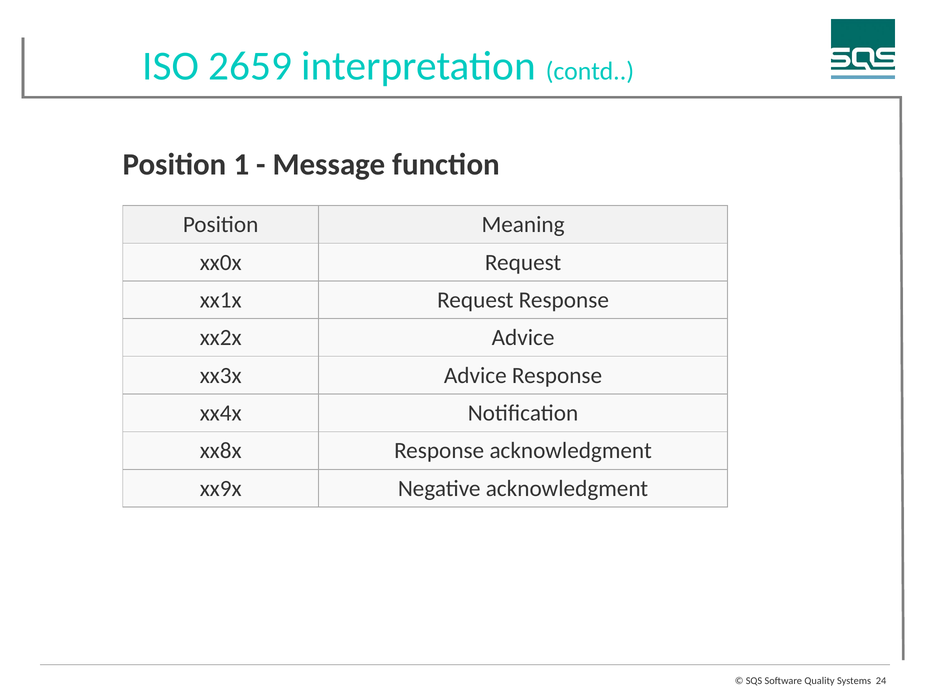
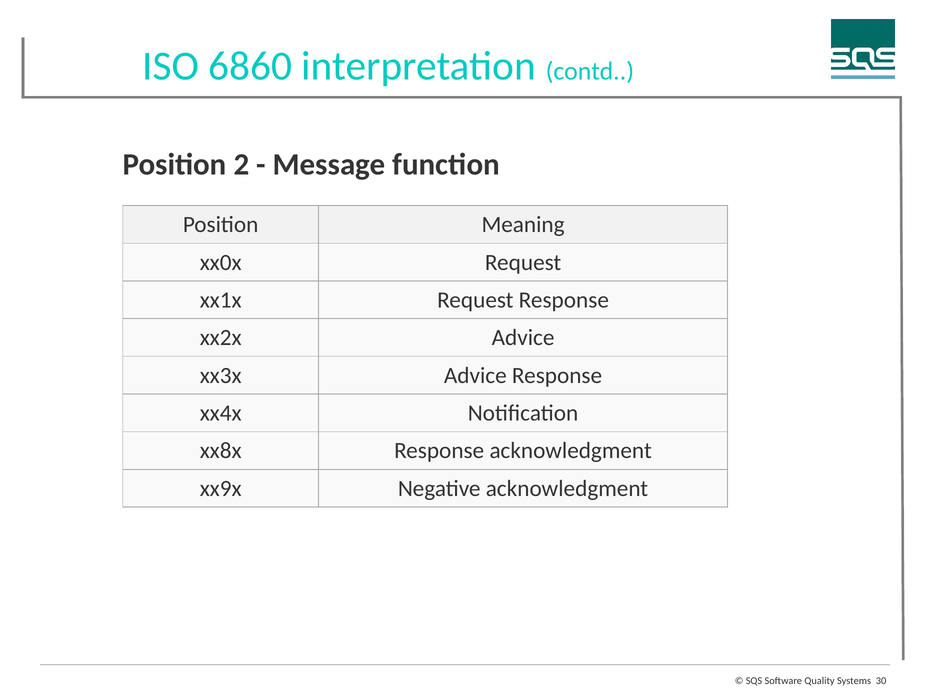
2659: 2659 -> 6860
1: 1 -> 2
24: 24 -> 30
